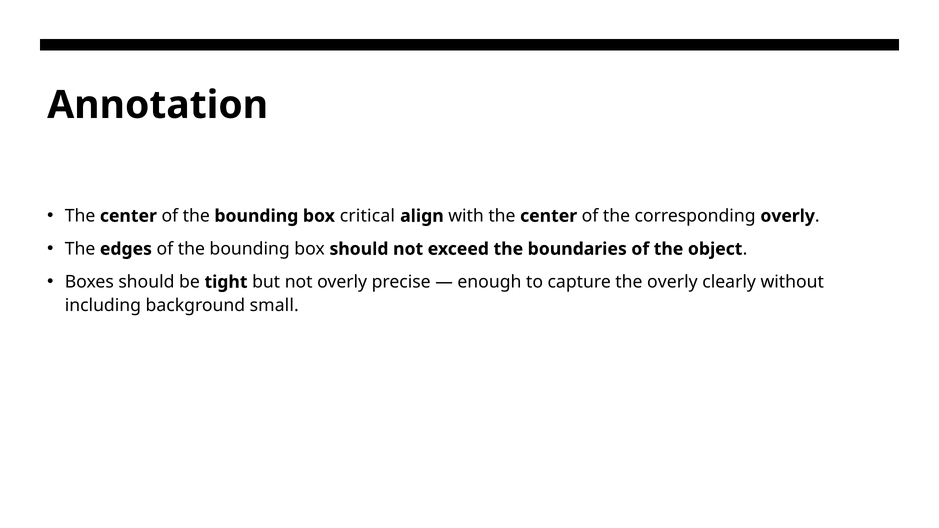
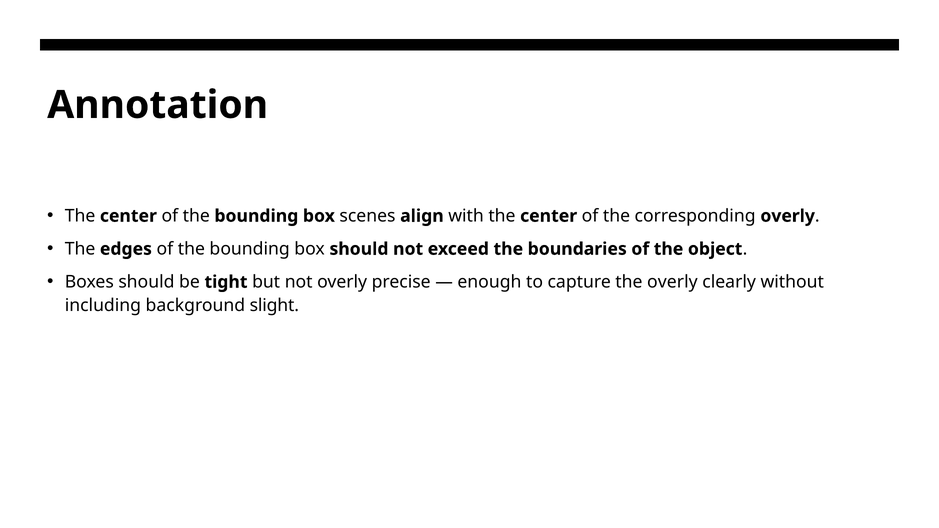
critical: critical -> scenes
small: small -> slight
